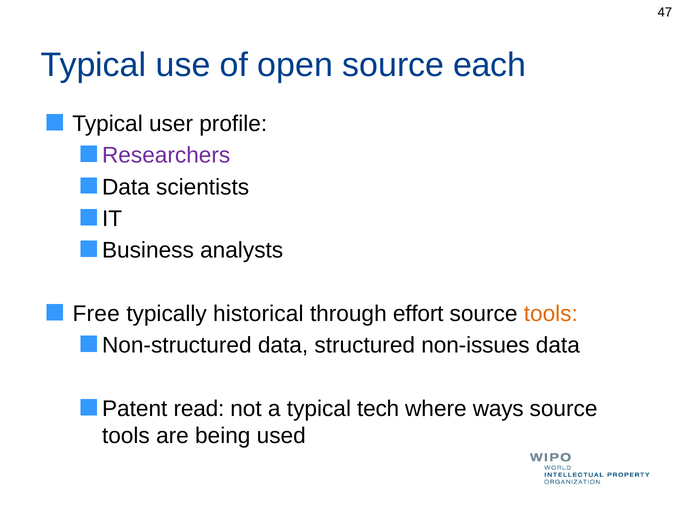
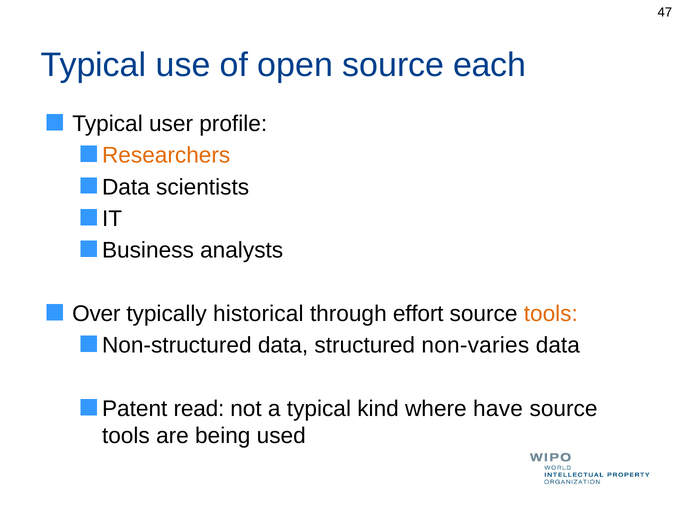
Researchers colour: purple -> orange
Free: Free -> Over
non-issues: non-issues -> non-varies
tech: tech -> kind
ways: ways -> have
